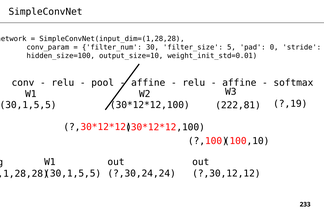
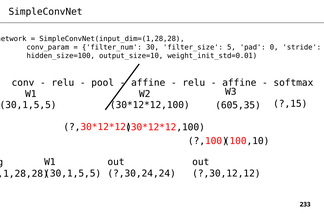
?,19: ?,19 -> ?,15
222,81: 222,81 -> 605,35
